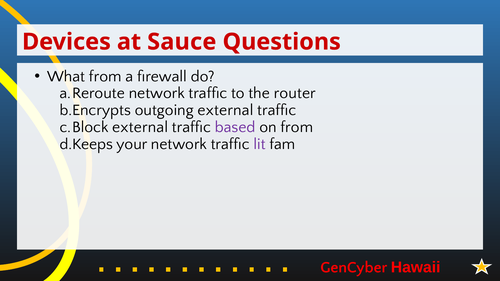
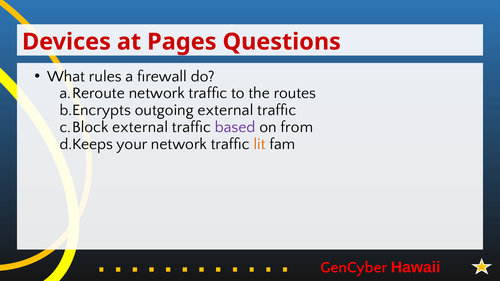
Sauce: Sauce -> Pages
What from: from -> rules
router: router -> routes
lit colour: purple -> orange
